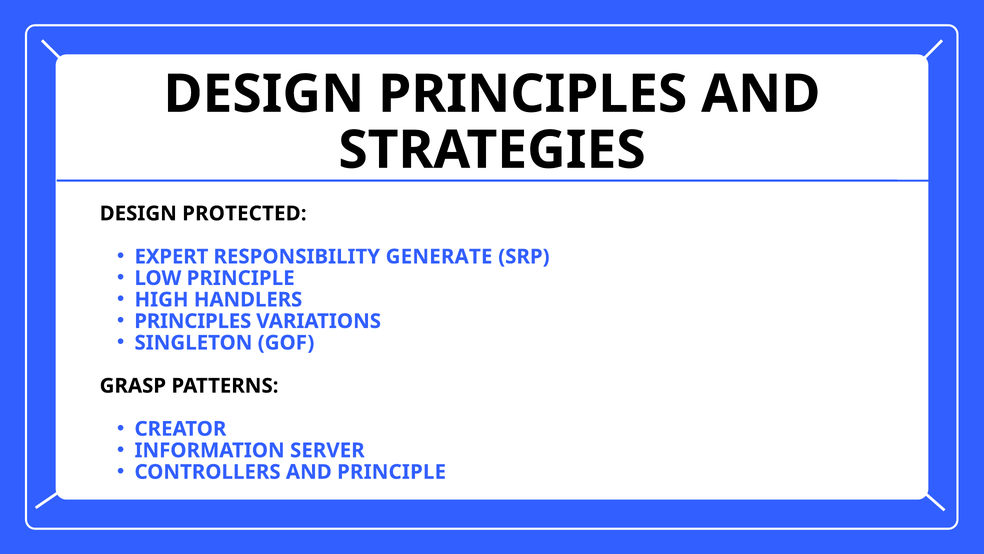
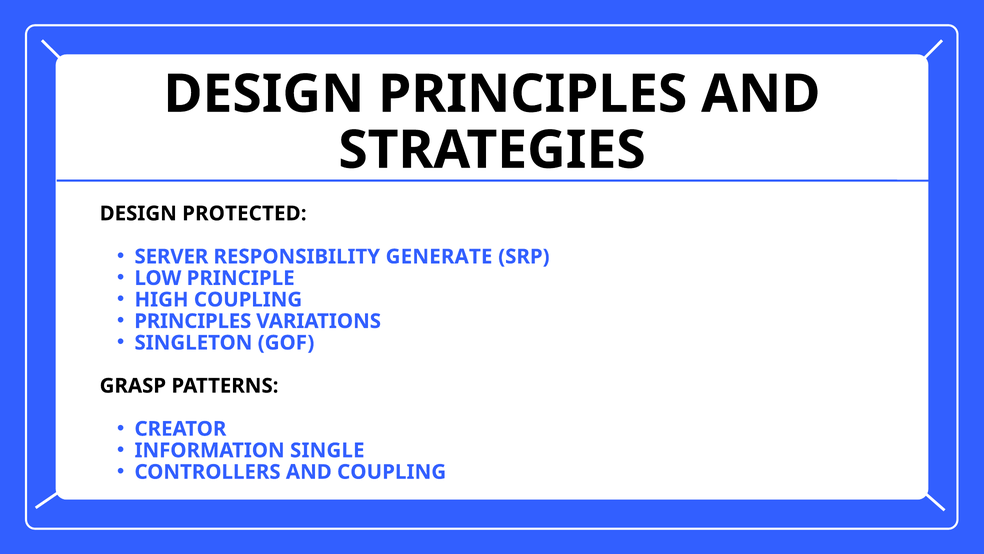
EXPERT: EXPERT -> SERVER
HIGH HANDLERS: HANDLERS -> COUPLING
SERVER: SERVER -> SINGLE
AND PRINCIPLE: PRINCIPLE -> COUPLING
